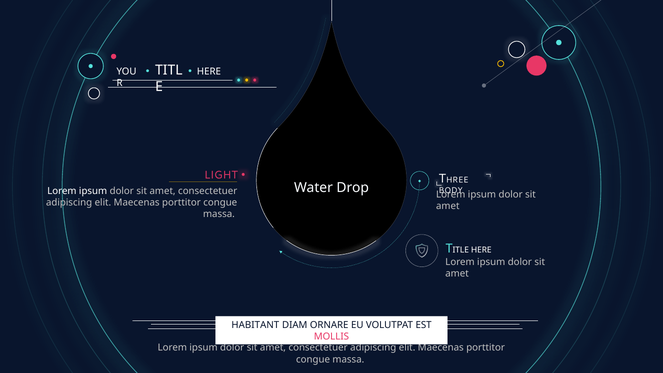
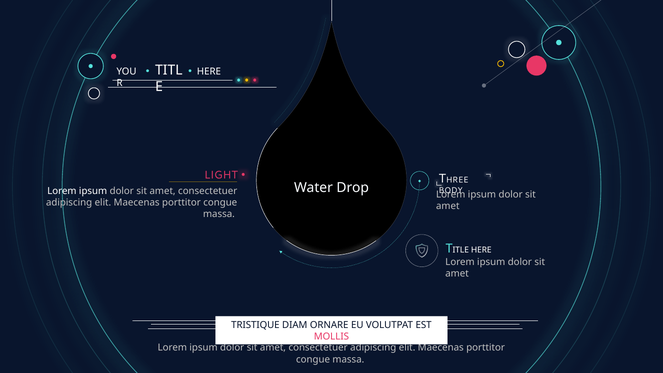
HABITANT: HABITANT -> TRISTIQUE
